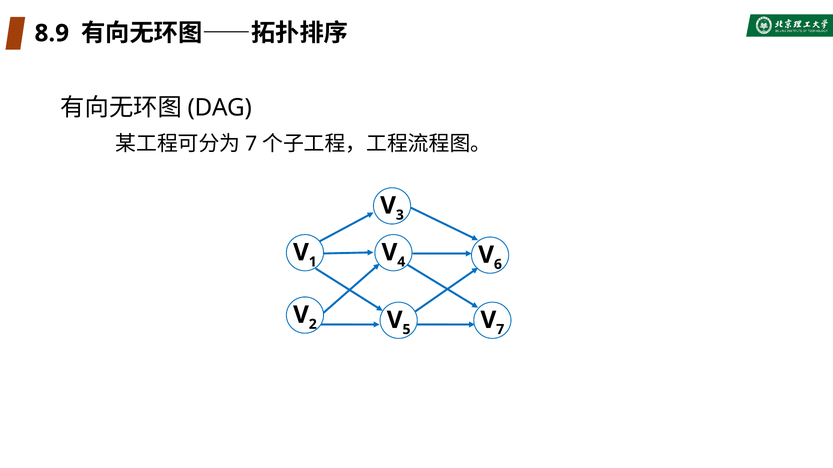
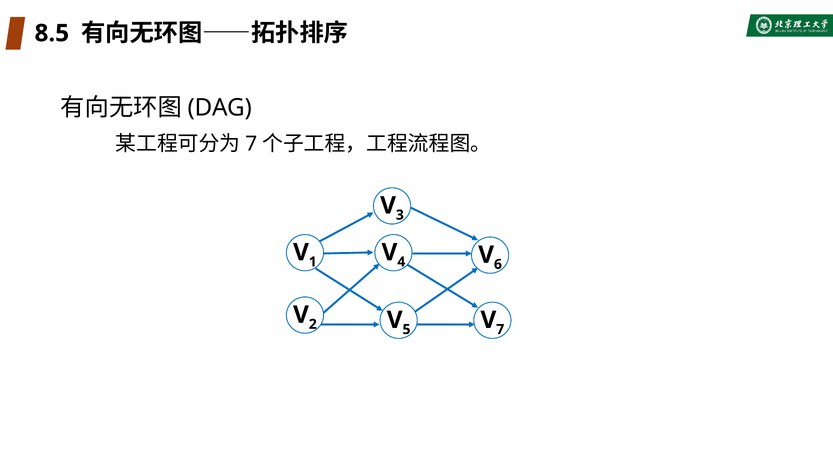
8.9: 8.9 -> 8.5
